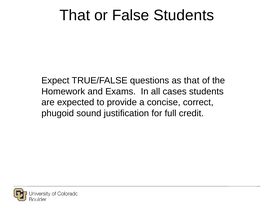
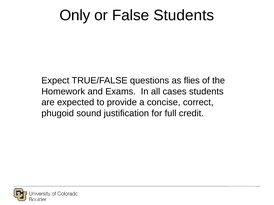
That at (75, 15): That -> Only
as that: that -> flies
